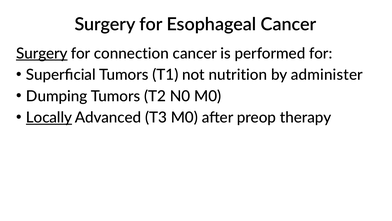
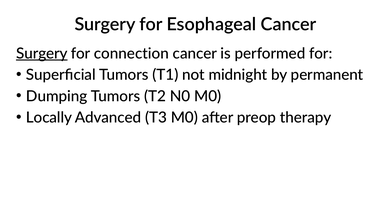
nutrition: nutrition -> midnight
administer: administer -> permanent
Locally underline: present -> none
